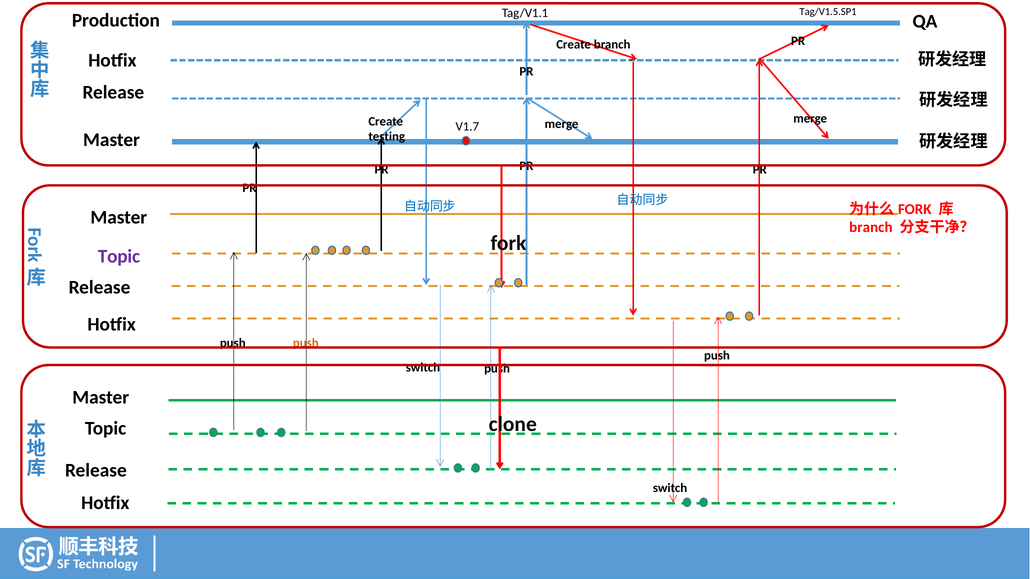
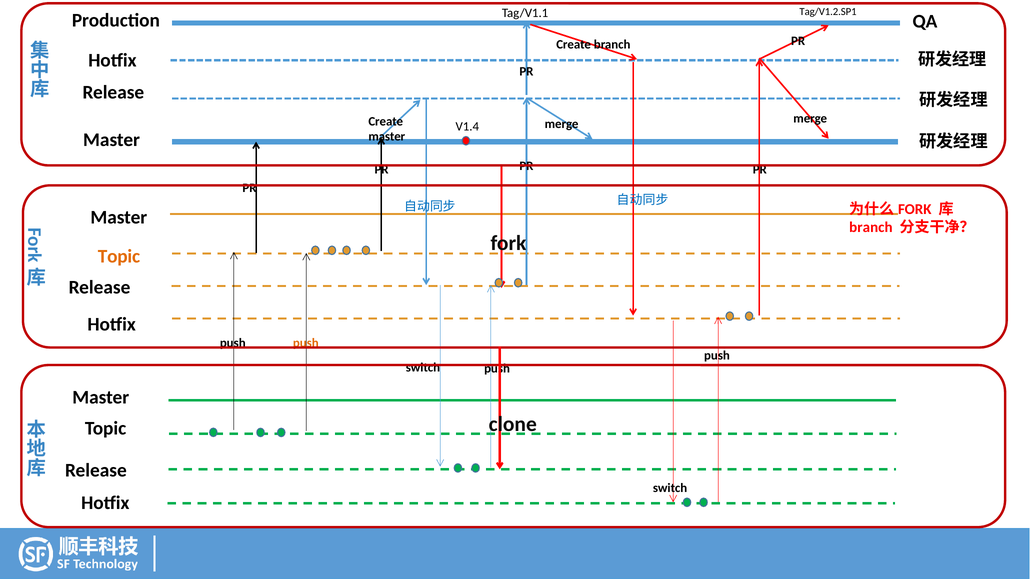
Tag/V1.5.SP1: Tag/V1.5.SP1 -> Tag/V1.2.SP1
V1.7: V1.7 -> V1.4
testing at (387, 137): testing -> master
Topic at (119, 256) colour: purple -> orange
